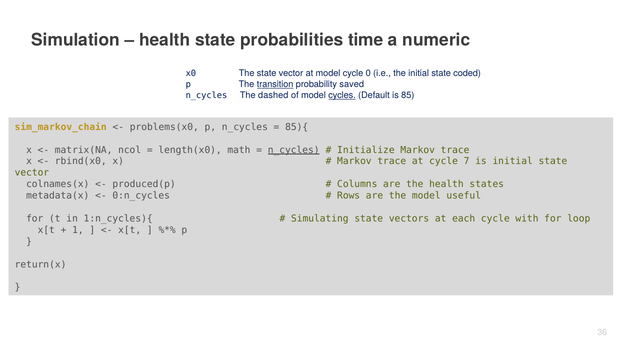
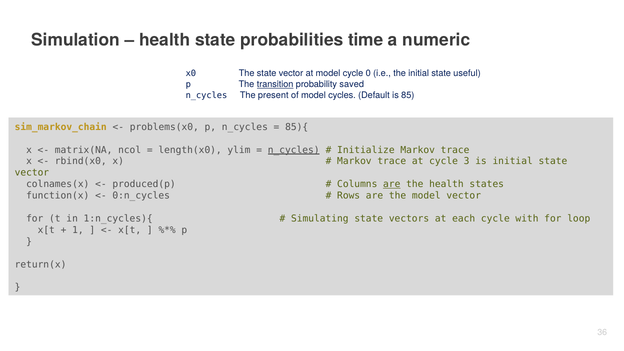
coded: coded -> useful
dashed: dashed -> present
cycles underline: present -> none
math: math -> ylim
7: 7 -> 3
are at (392, 184) underline: none -> present
metadata(x: metadata(x -> function(x
model useful: useful -> vector
